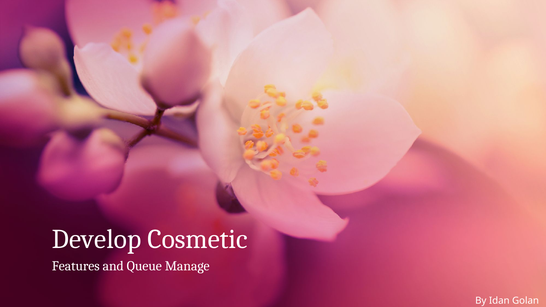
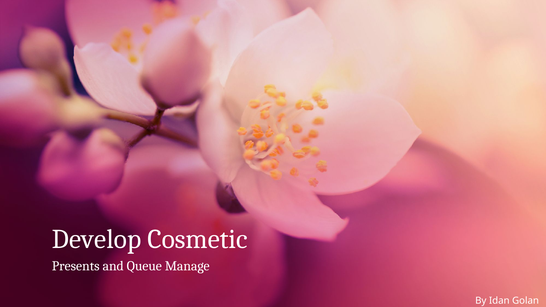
Features: Features -> Presents
